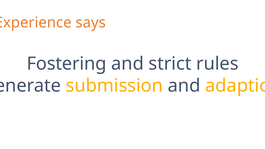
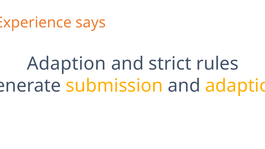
Fostering at (67, 64): Fostering -> Adaption
